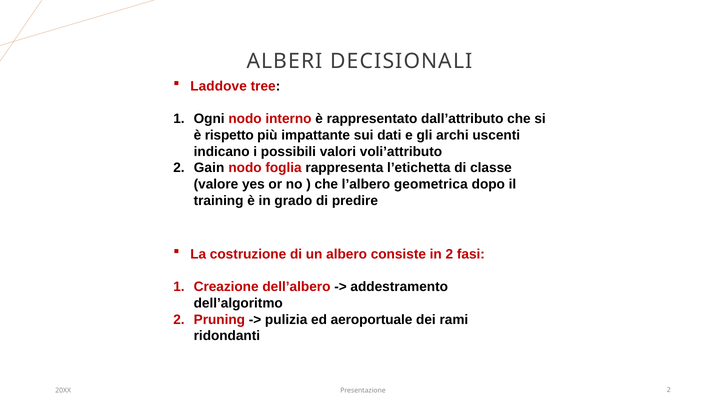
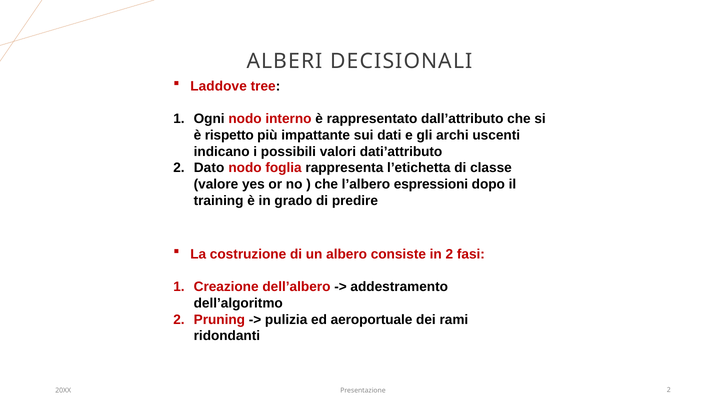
voli’attributo: voli’attributo -> dati’attributo
Gain: Gain -> Dato
geometrica: geometrica -> espressioni
